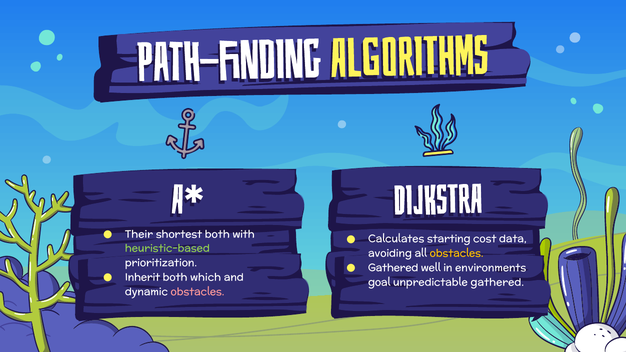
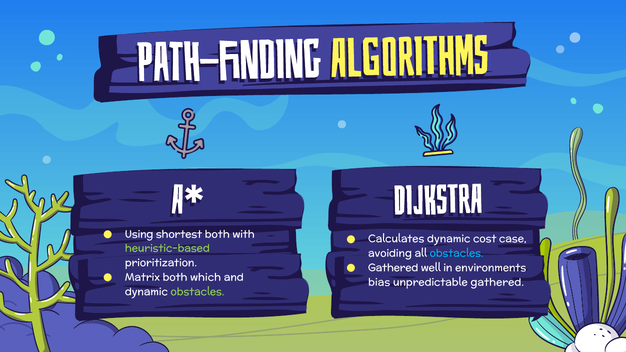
Their: Their -> Using
Calculates starting: starting -> dynamic
data: data -> case
obstacles at (457, 253) colour: yellow -> light blue
Inherit: Inherit -> Matrix
goal: goal -> bias
obstacles at (198, 292) colour: pink -> light green
